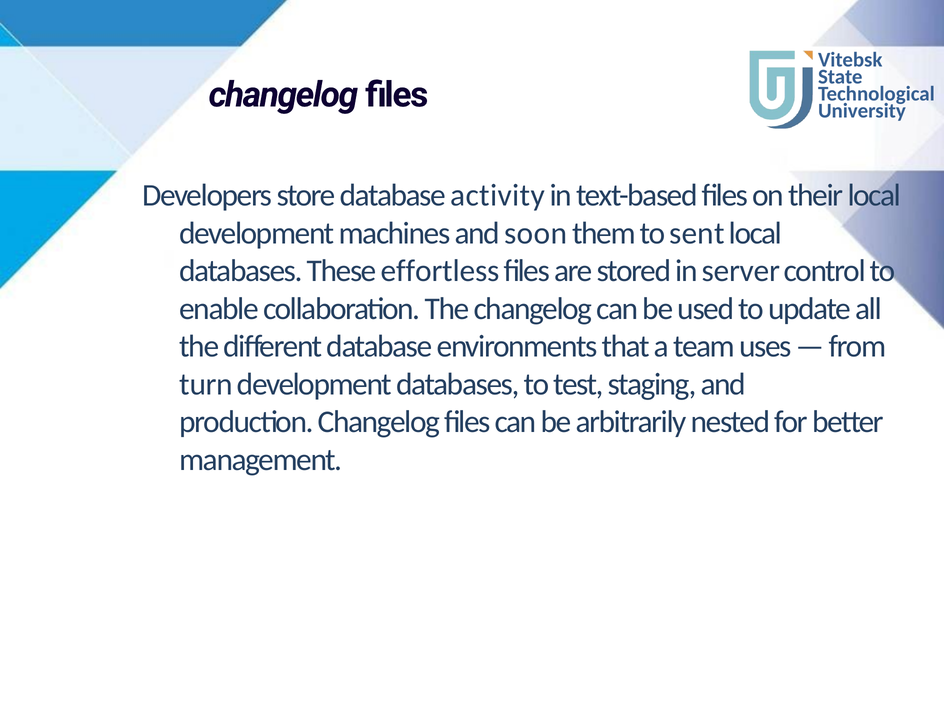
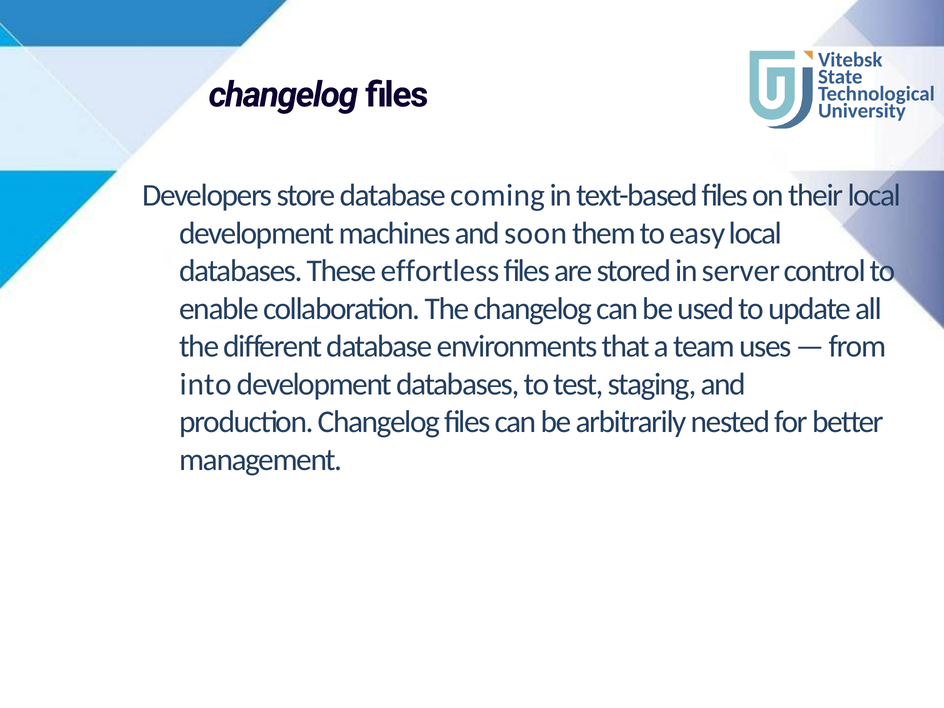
activity: activity -> coming
sent: sent -> easy
turn: turn -> into
